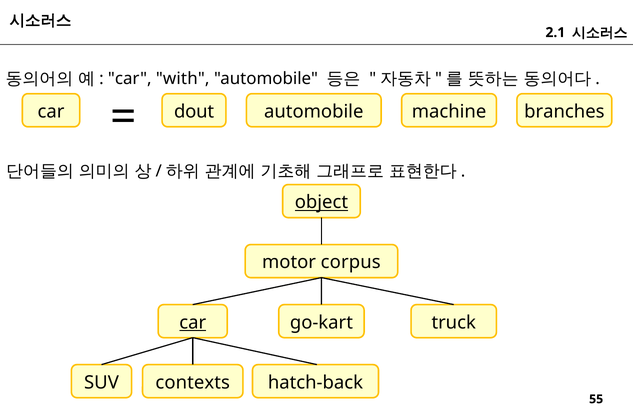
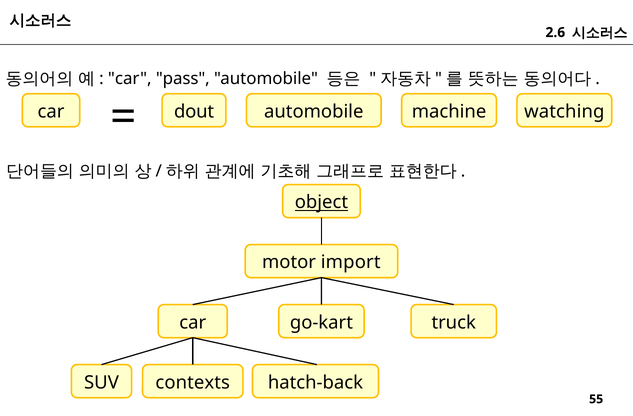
2.1: 2.1 -> 2.6
with: with -> pass
branches: branches -> watching
corpus: corpus -> import
car at (193, 322) underline: present -> none
